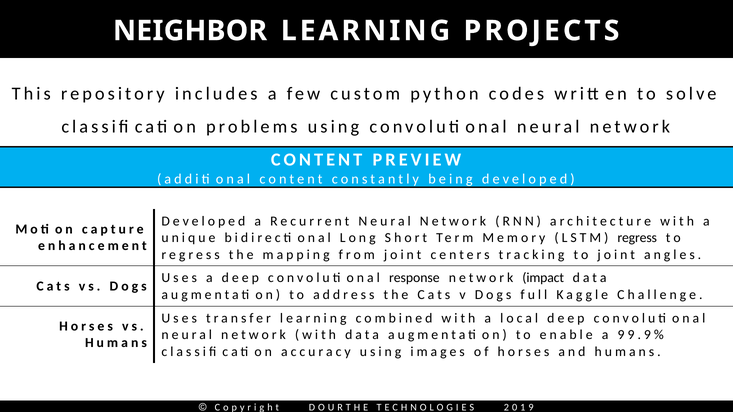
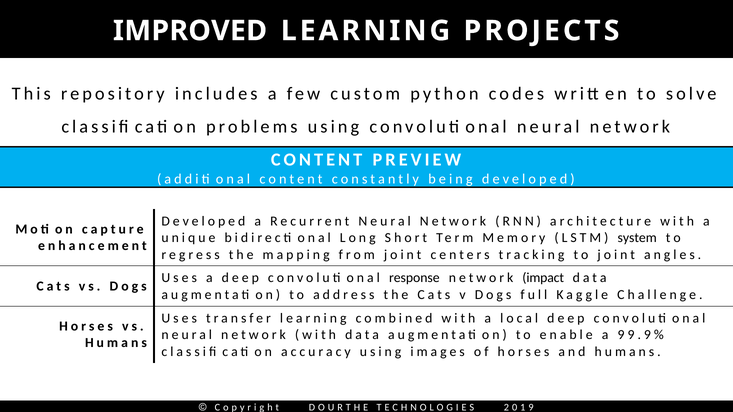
NEIGHBOR: NEIGHBOR -> IMPROVED
LSTM regress: regress -> system
